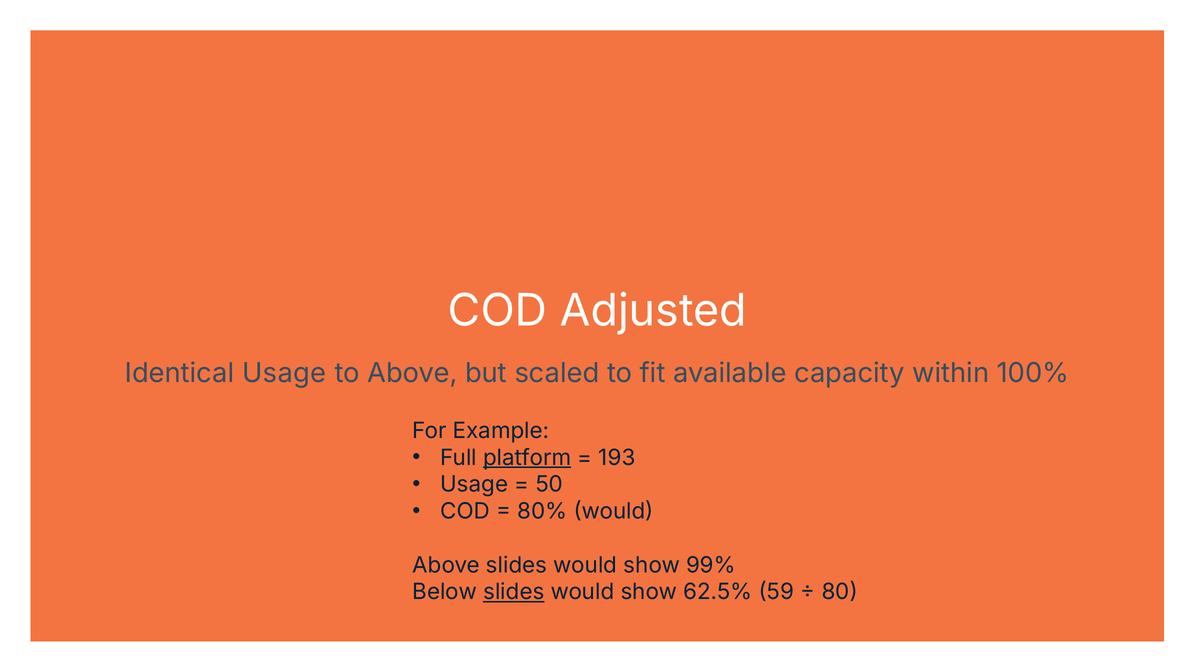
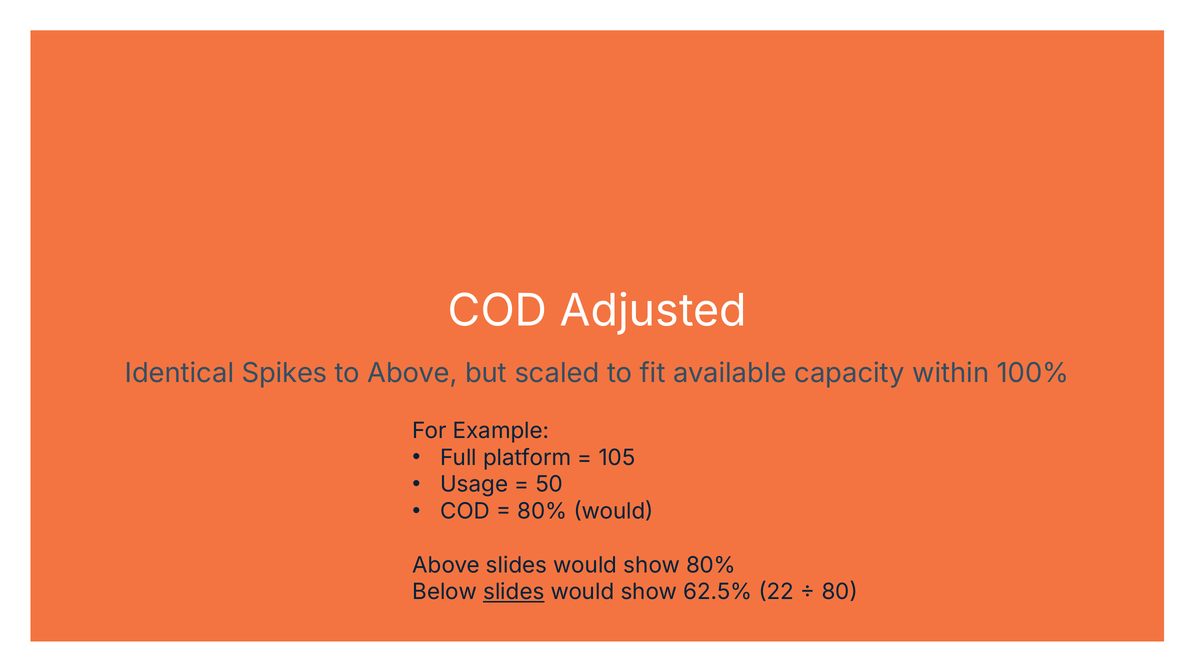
Identical Usage: Usage -> Spikes
platform underline: present -> none
193: 193 -> 105
show 99%: 99% -> 80%
59: 59 -> 22
